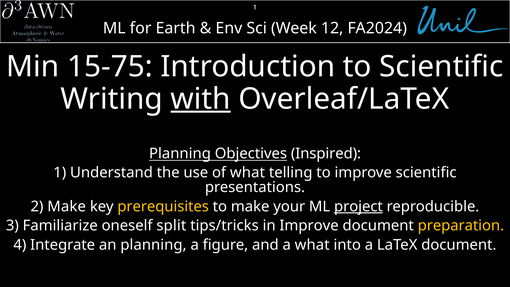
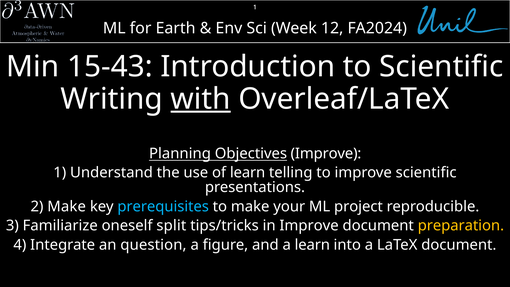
15-75: 15-75 -> 15-43
Objectives Inspired: Inspired -> Improve
of what: what -> learn
prerequisites colour: yellow -> light blue
project underline: present -> none
an planning: planning -> question
a what: what -> learn
